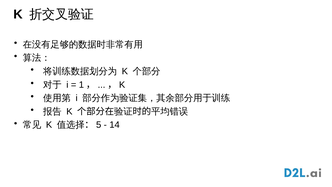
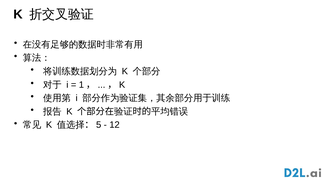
14: 14 -> 12
